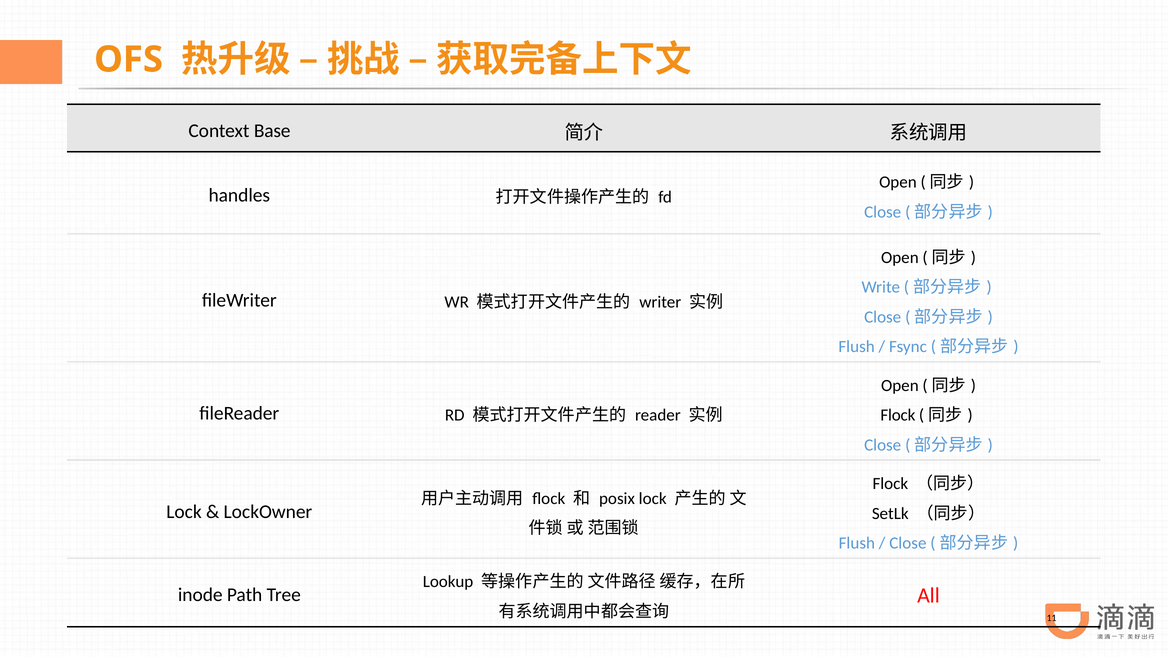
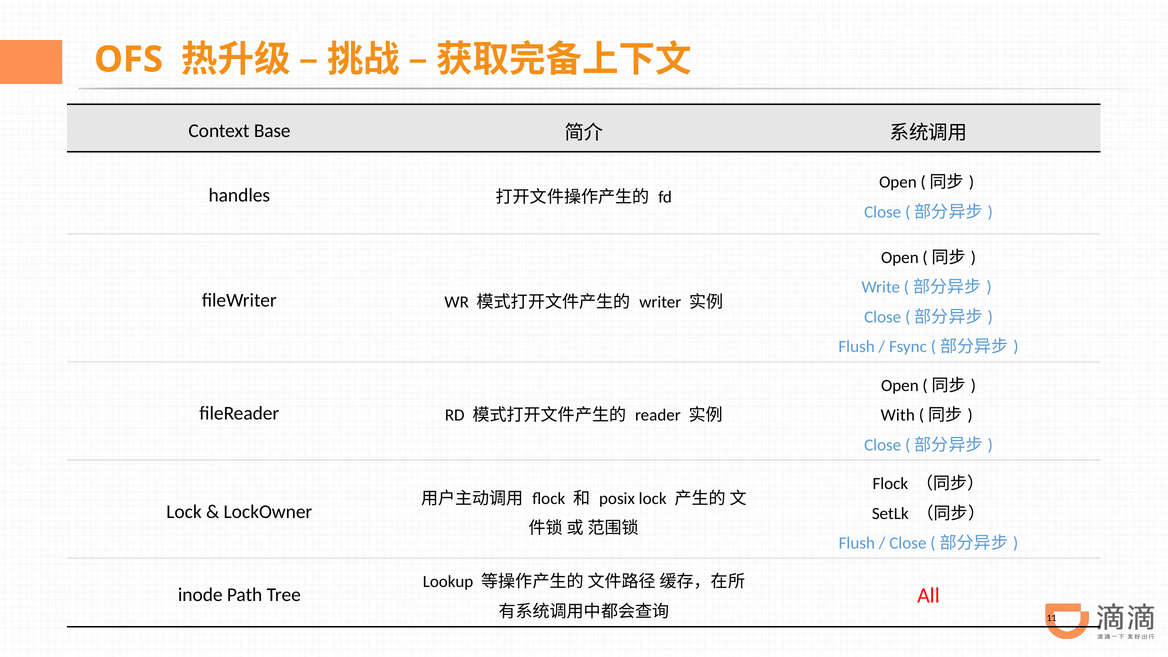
Flock at (898, 415): Flock -> With
